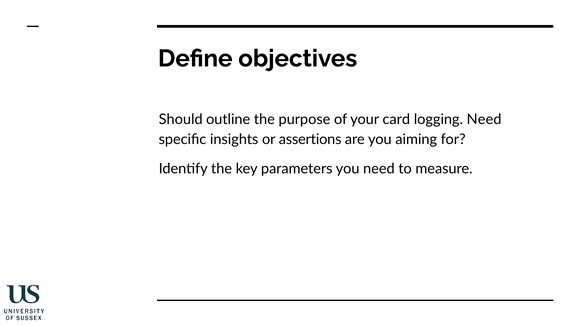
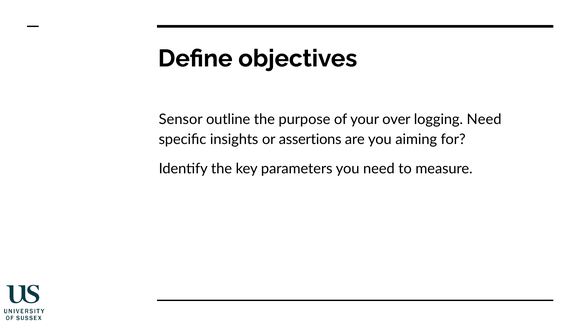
Should: Should -> Sensor
card: card -> over
